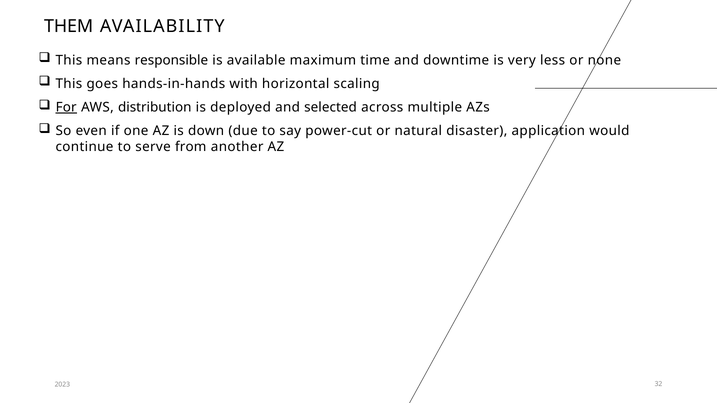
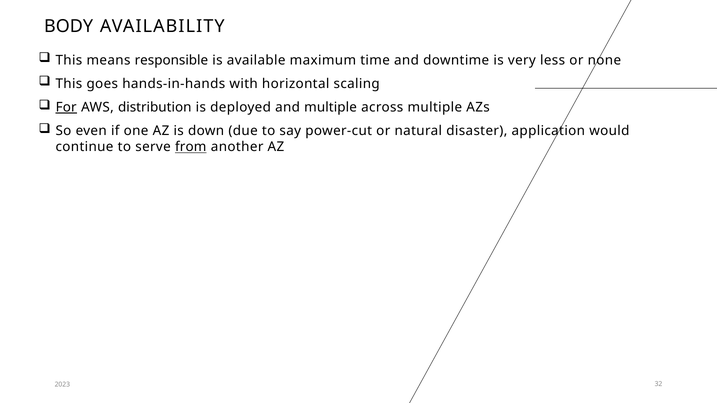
THEM: THEM -> BODY
and selected: selected -> multiple
from underline: none -> present
